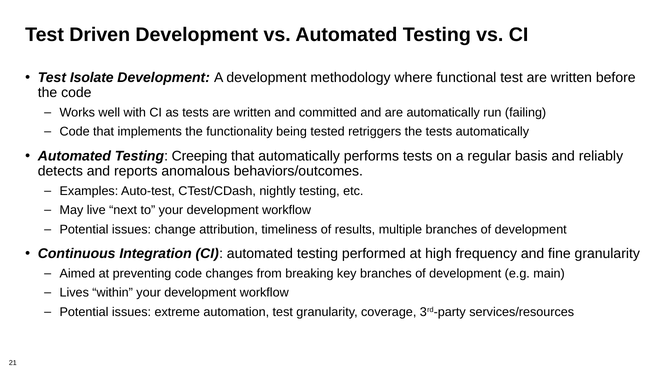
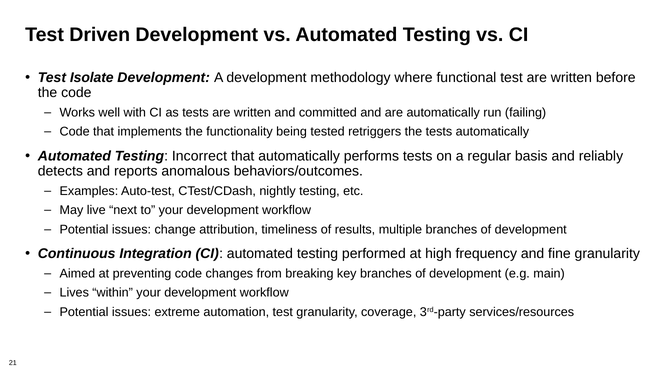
Creeping: Creeping -> Incorrect
